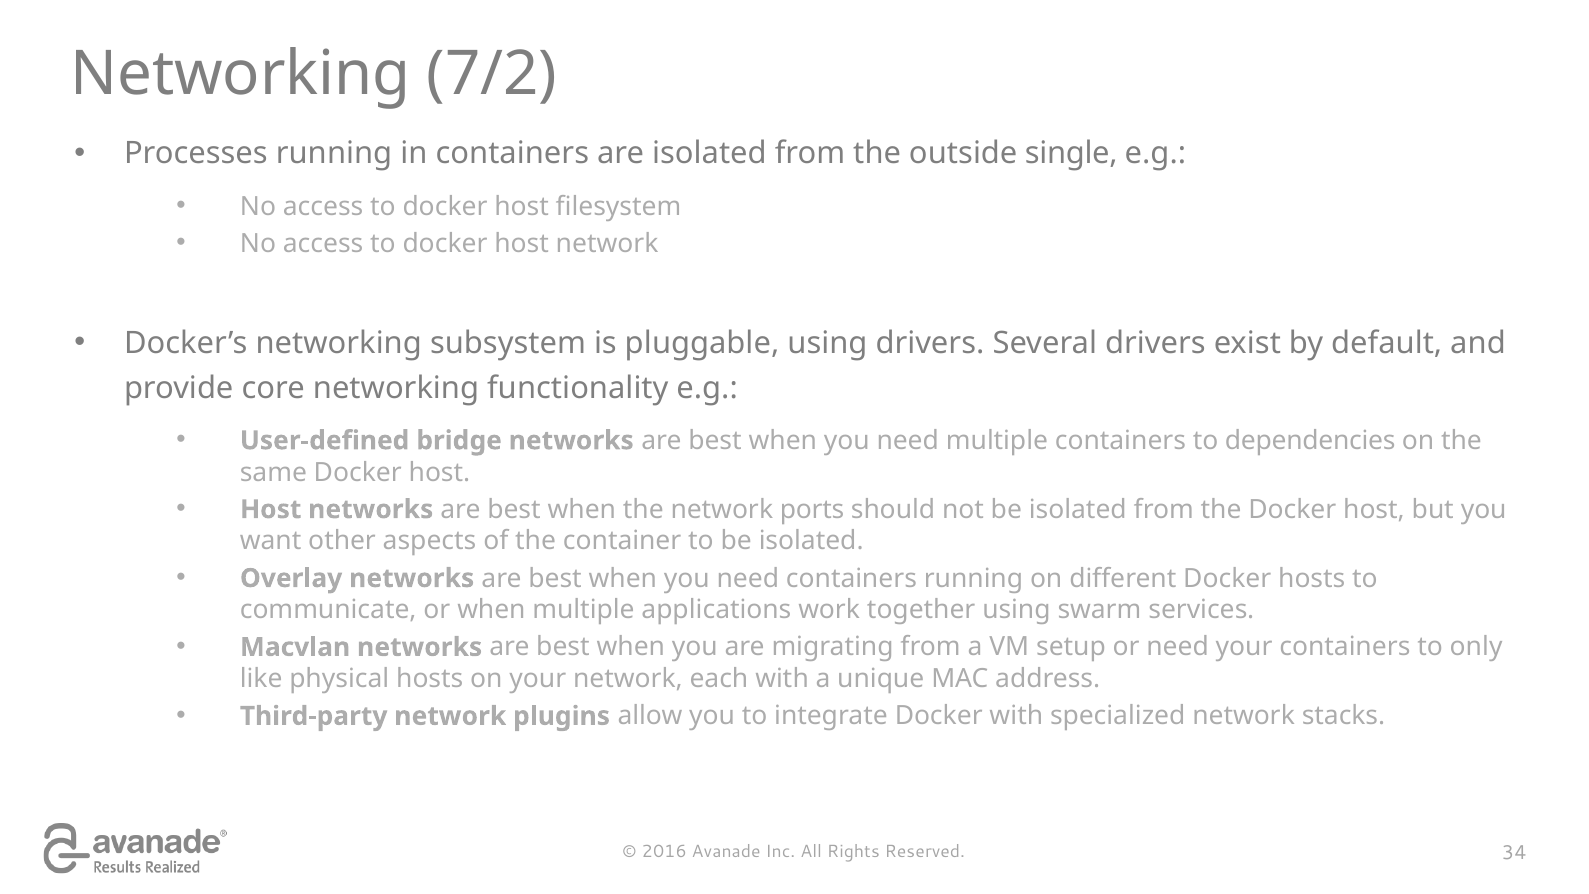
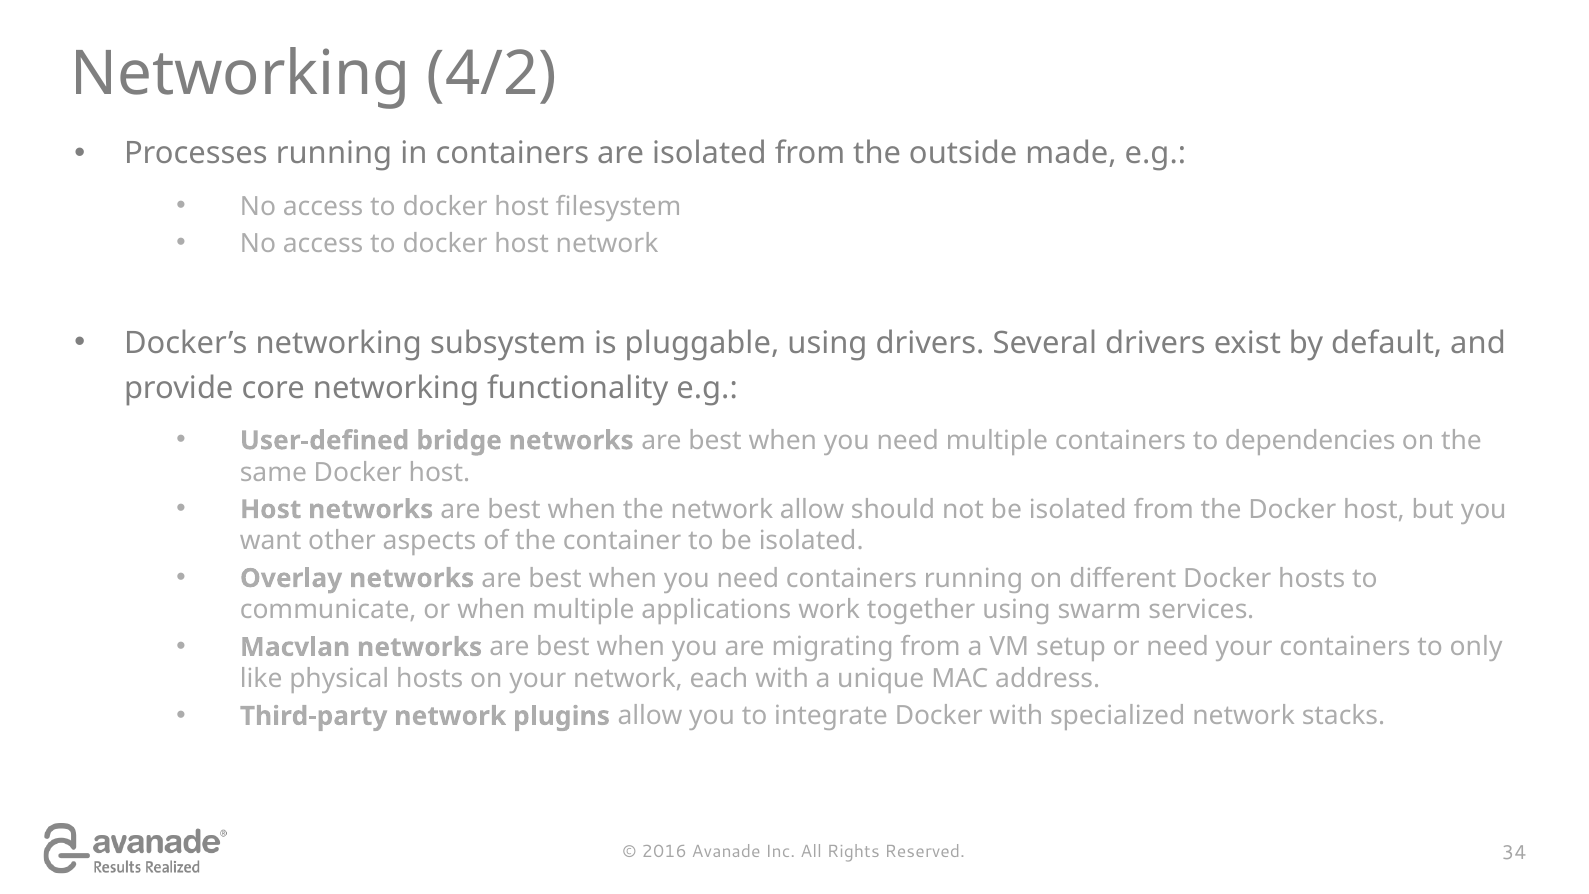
7/2: 7/2 -> 4/2
single: single -> made
network ports: ports -> allow
